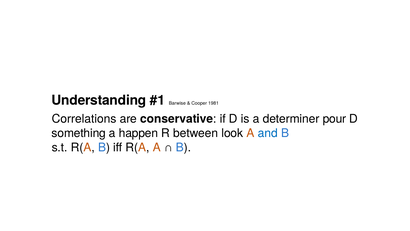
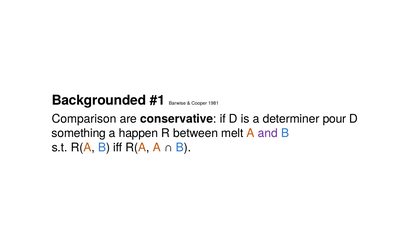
Understanding: Understanding -> Backgrounded
Correlations: Correlations -> Comparison
look: look -> melt
and colour: blue -> purple
